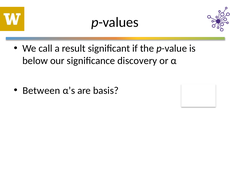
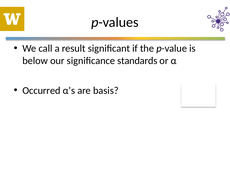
discovery: discovery -> standards
Between: Between -> Occurred
